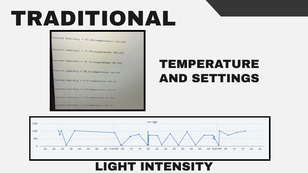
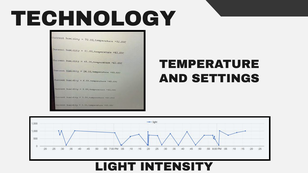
TRADITIONAL: TRADITIONAL -> TECHNOLOGY
